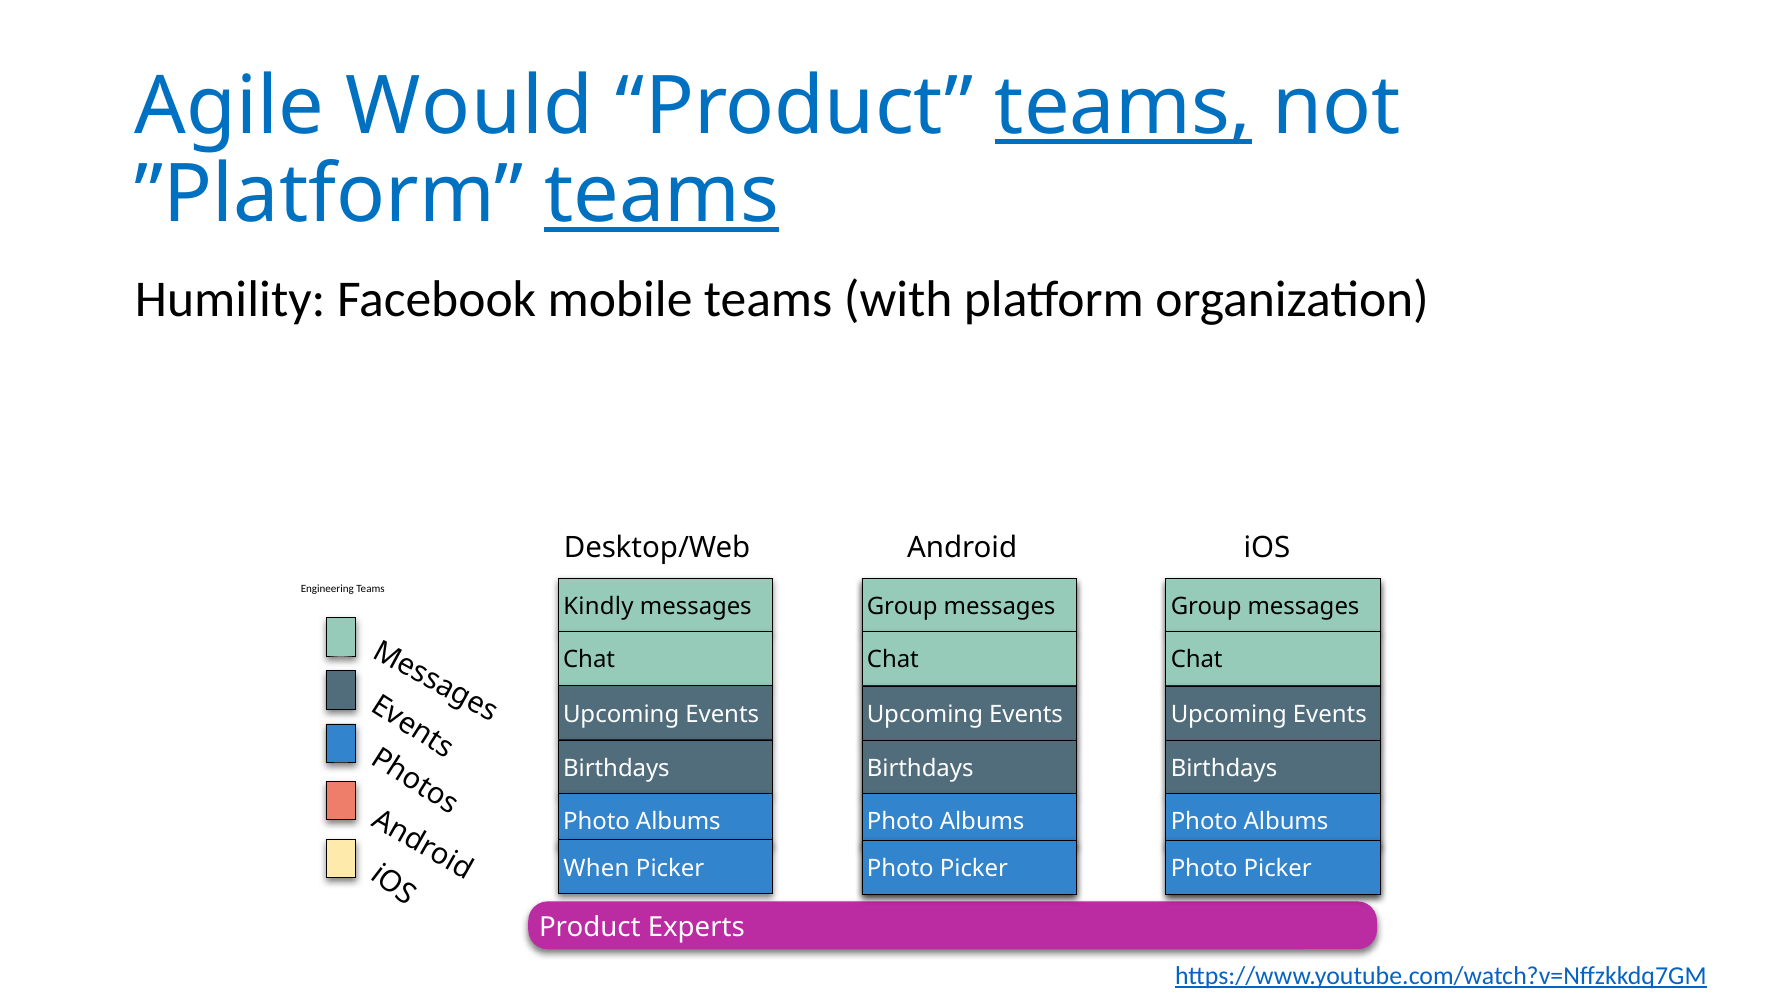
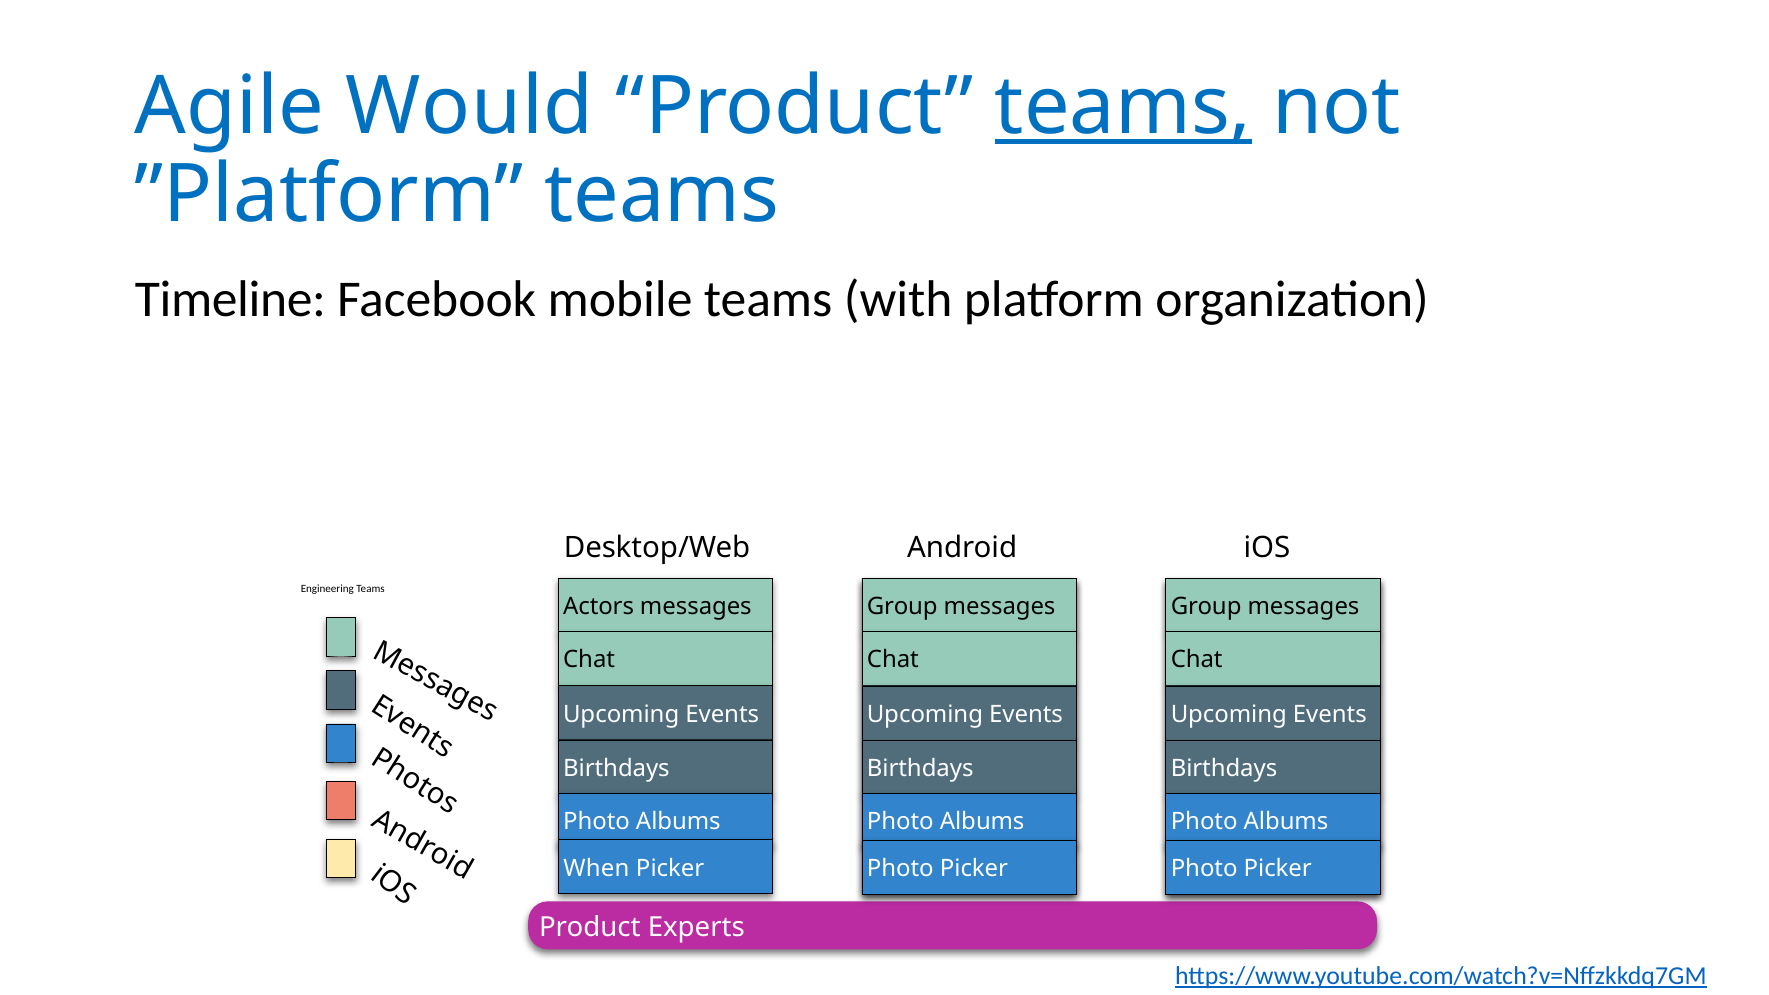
teams at (662, 194) underline: present -> none
Humility: Humility -> Timeline
Kindly: Kindly -> Actors
